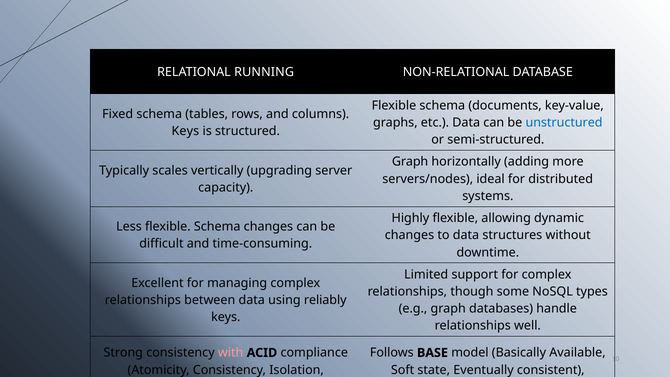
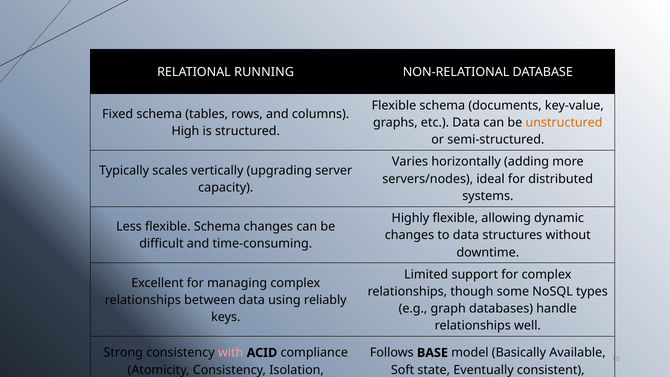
unstructured colour: blue -> orange
Keys at (185, 131): Keys -> High
Graph at (410, 162): Graph -> Varies
